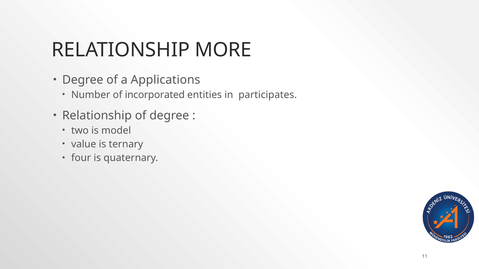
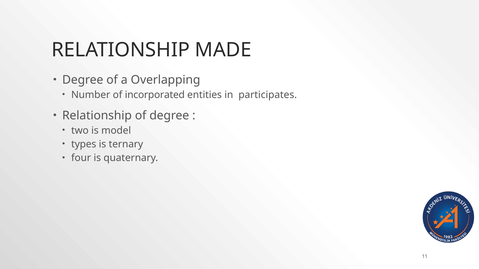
MORE: MORE -> MADE
Applications: Applications -> Overlapping
value: value -> types
